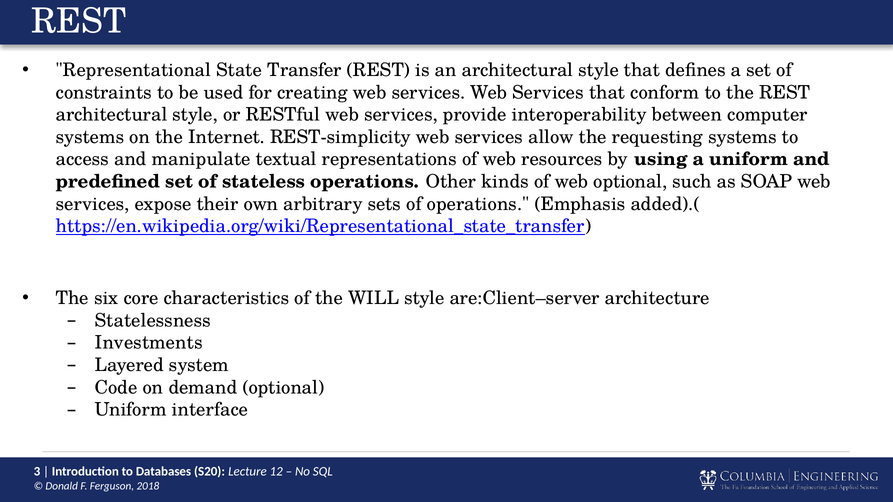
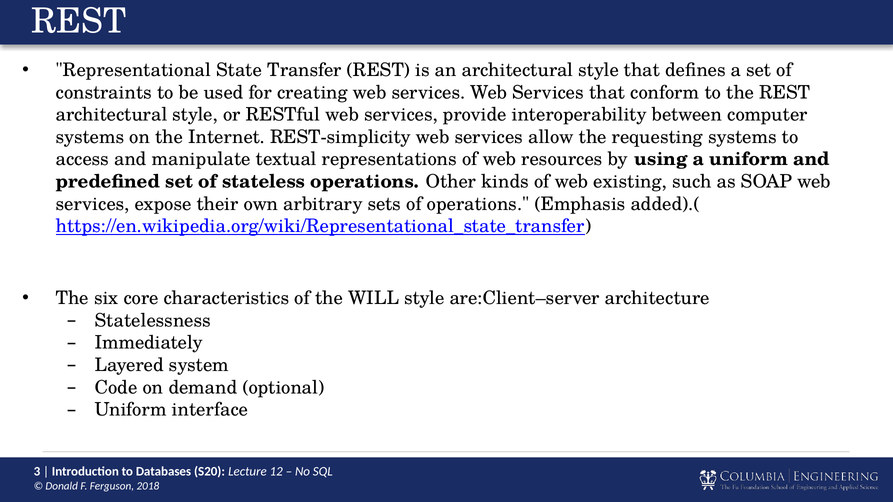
web optional: optional -> existing
Investments: Investments -> Immediately
